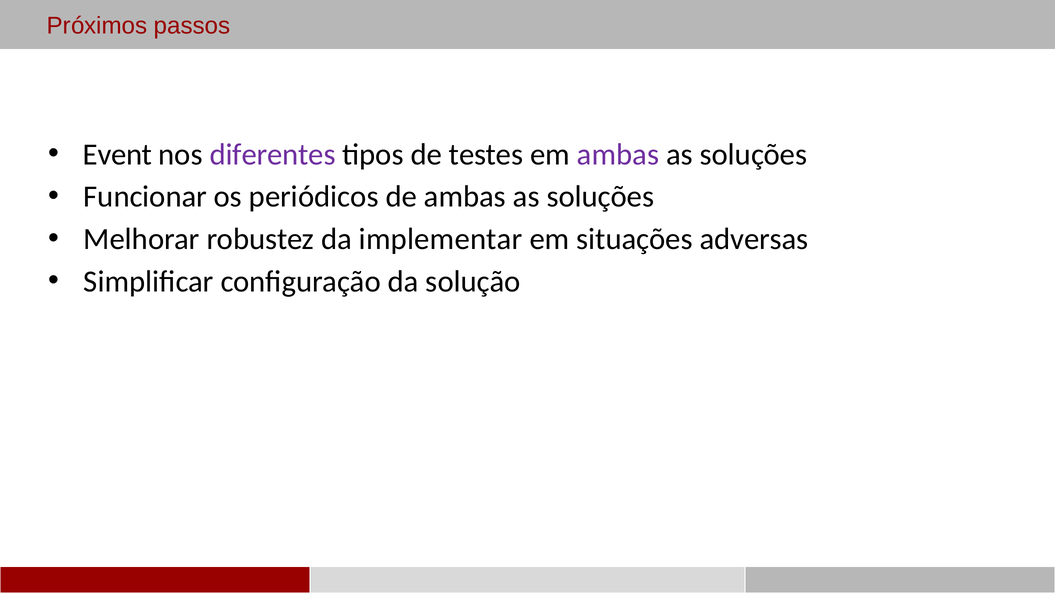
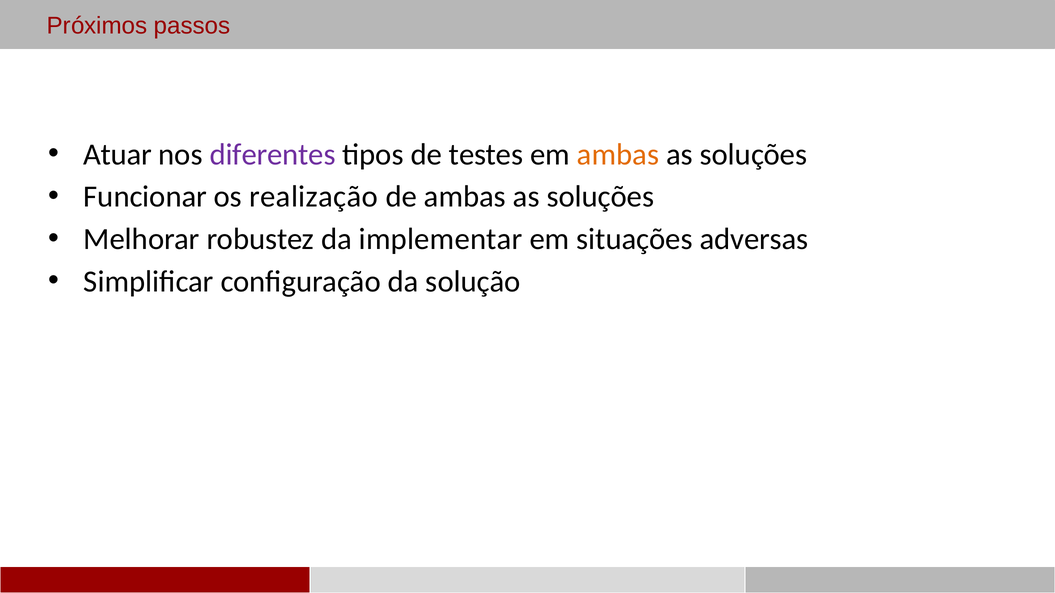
Event: Event -> Atuar
ambas at (618, 155) colour: purple -> orange
periódicos: periódicos -> realização
